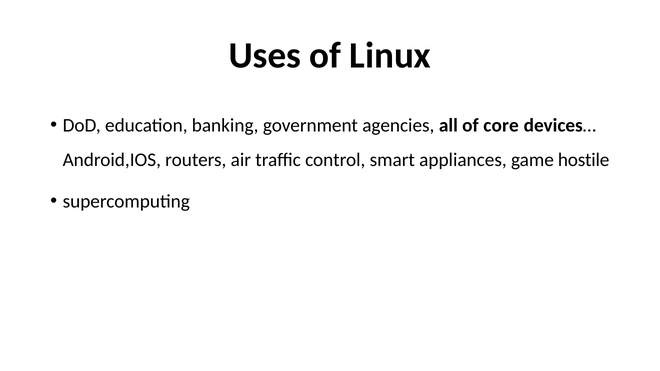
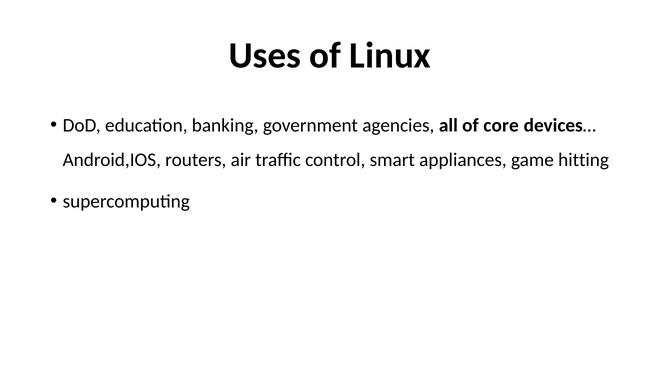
hostile: hostile -> hitting
